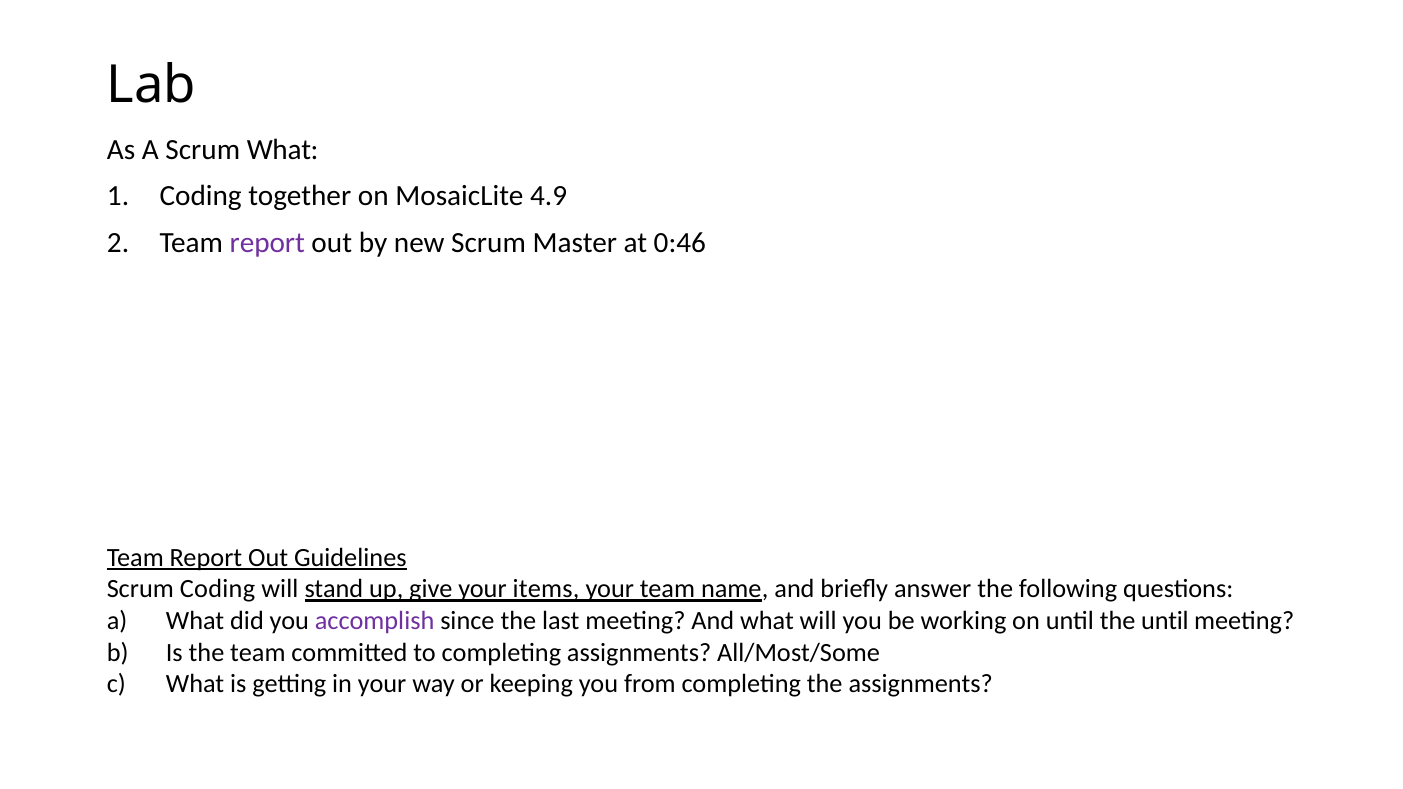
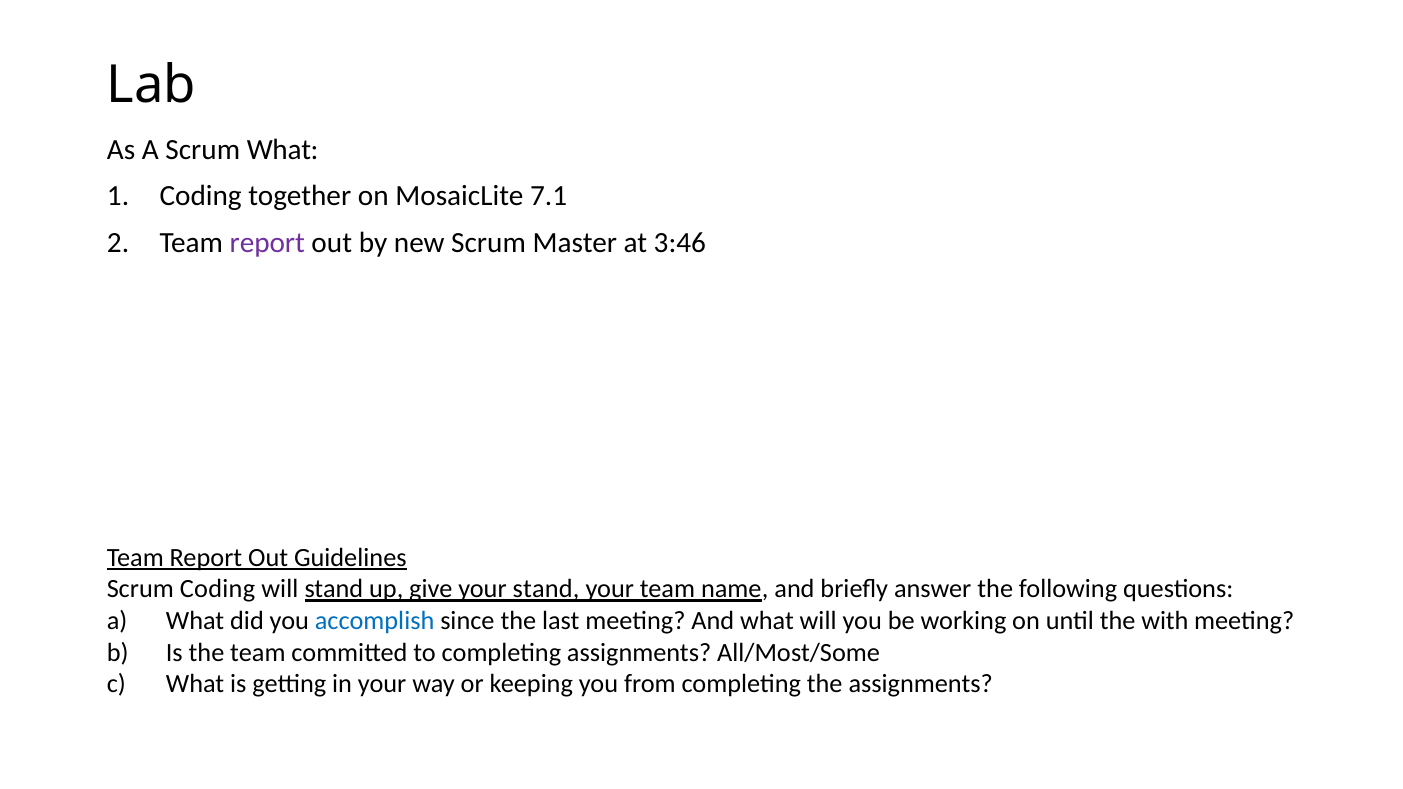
4.9: 4.9 -> 7.1
0:46: 0:46 -> 3:46
your items: items -> stand
accomplish colour: purple -> blue
the until: until -> with
